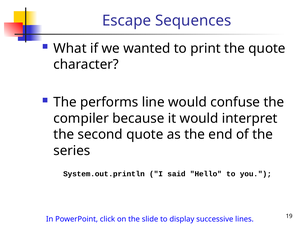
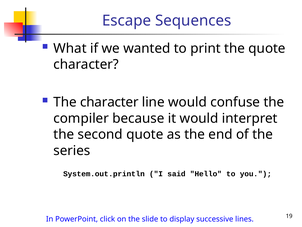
The performs: performs -> character
